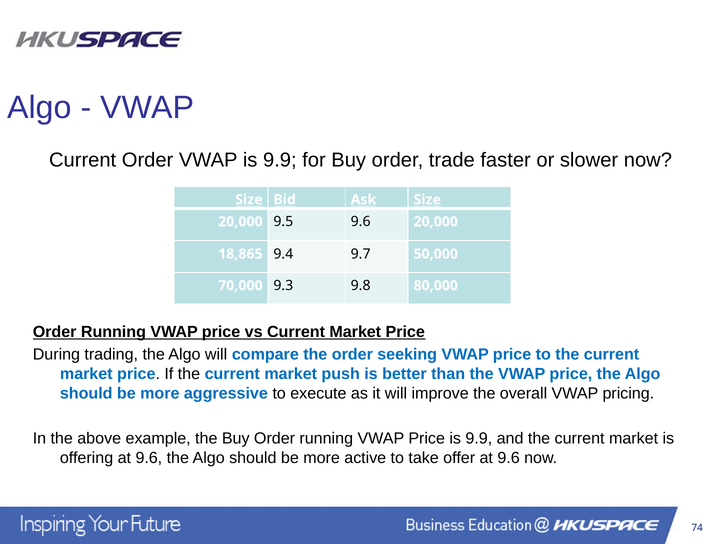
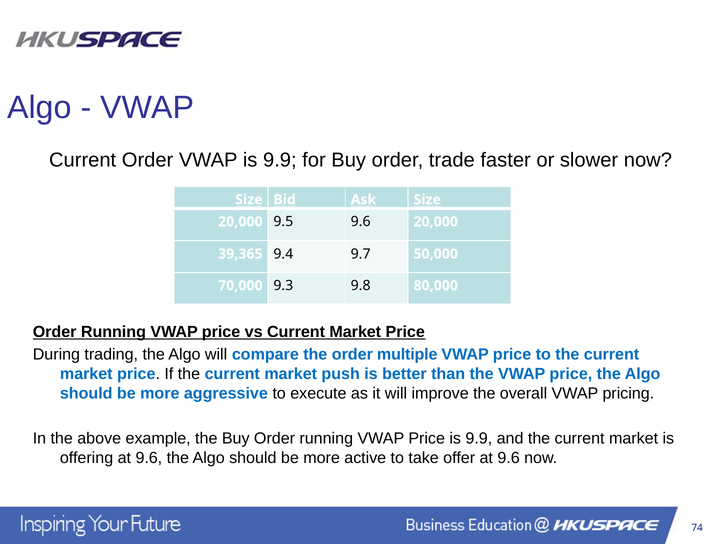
18,865: 18,865 -> 39,365
seeking: seeking -> multiple
